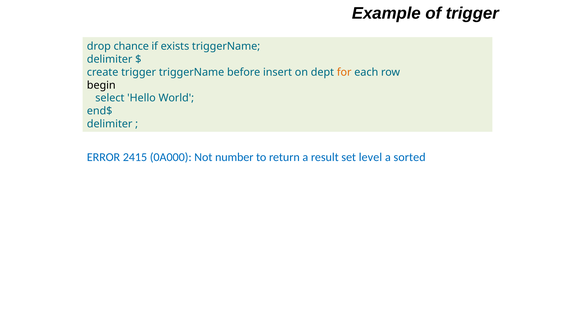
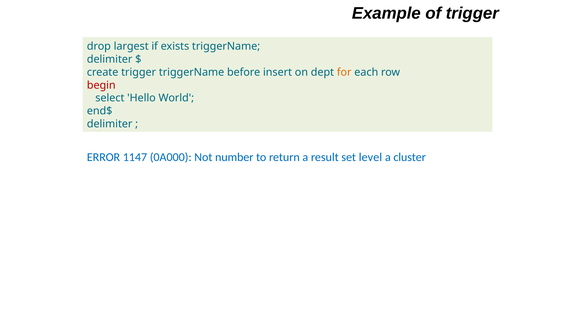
chance: chance -> largest
begin colour: black -> red
2415: 2415 -> 1147
sorted: sorted -> cluster
